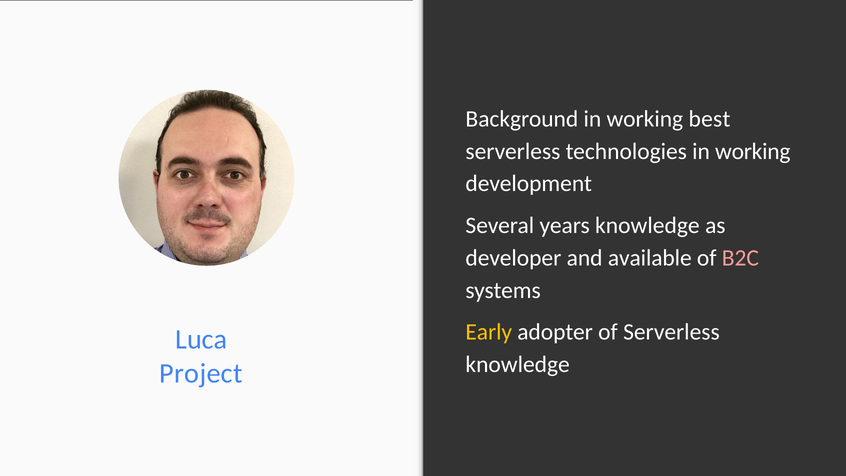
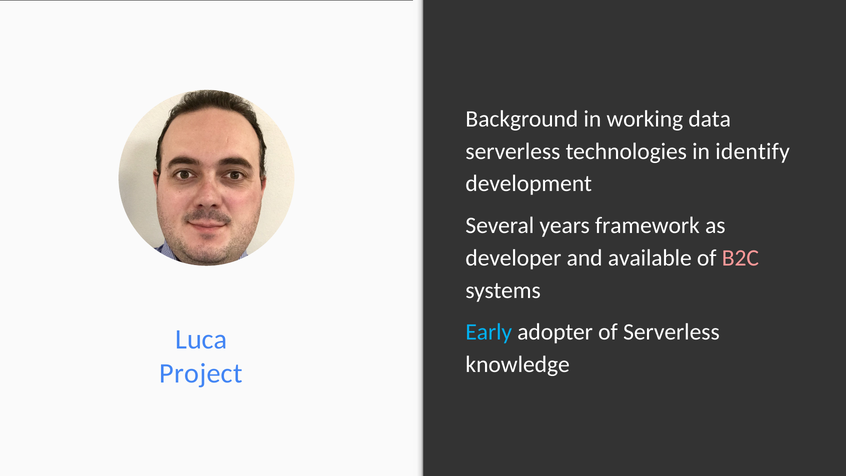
best: best -> data
technologies in working: working -> identify
years knowledge: knowledge -> framework
Early colour: yellow -> light blue
